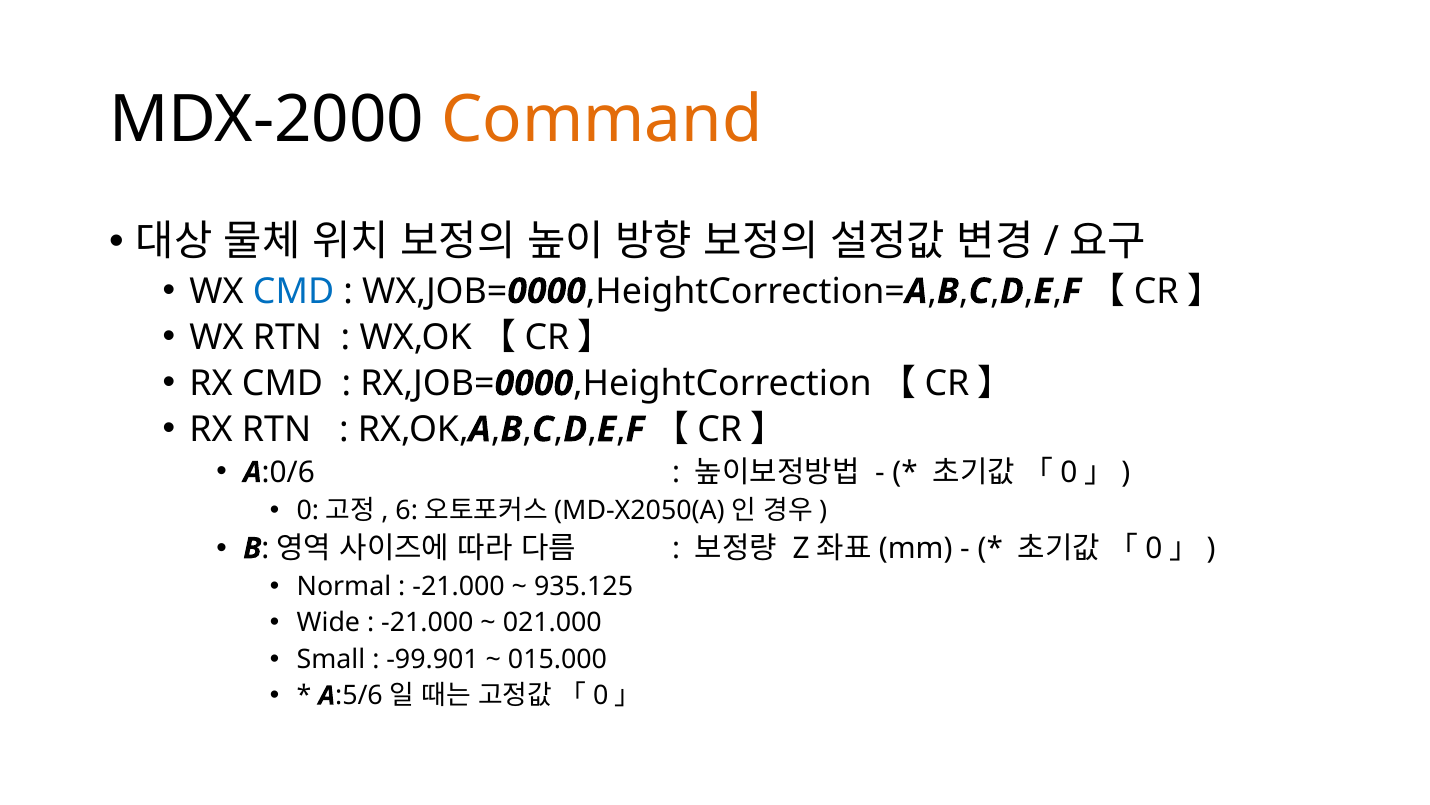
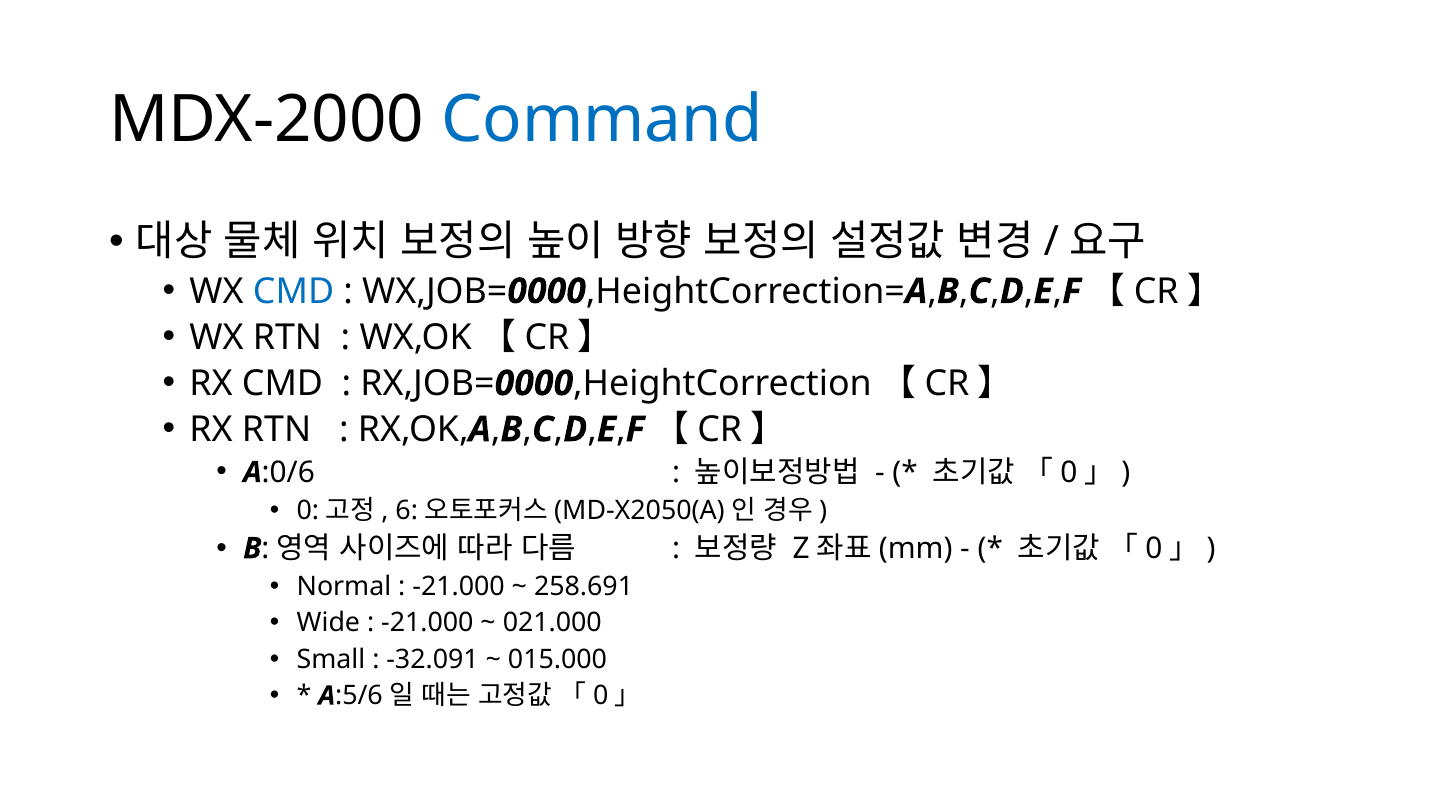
Command colour: orange -> blue
935.125: 935.125 -> 258.691
-99.901: -99.901 -> -32.091
